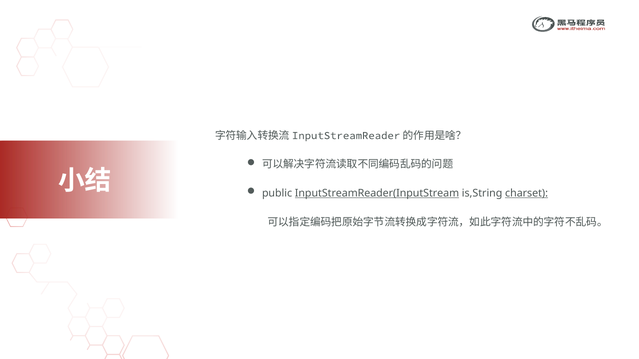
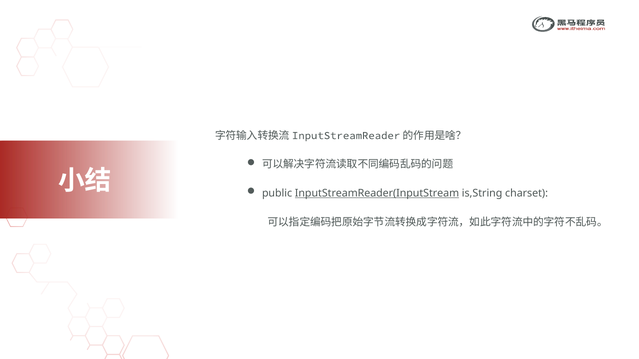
charset underline: present -> none
